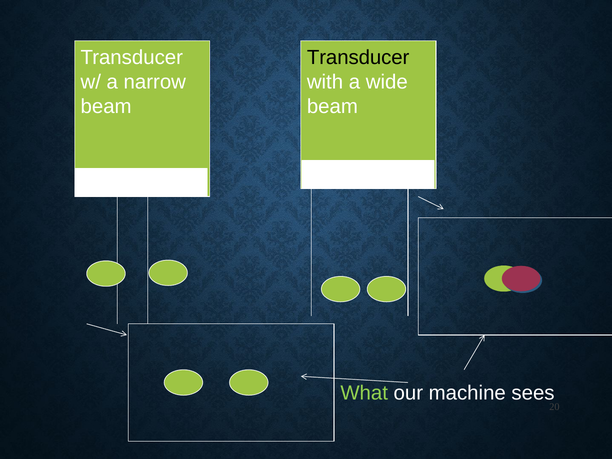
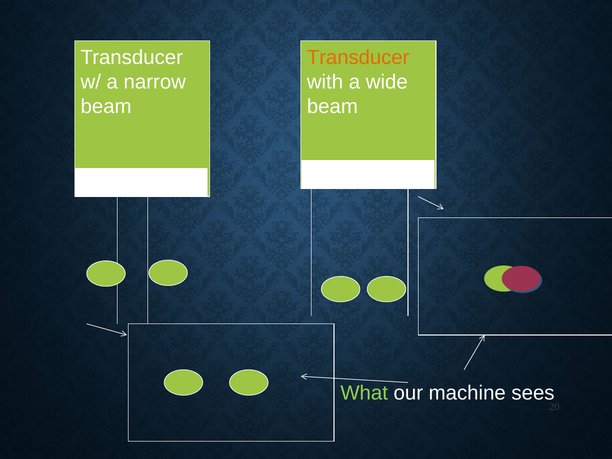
Transducer at (358, 57) colour: black -> orange
